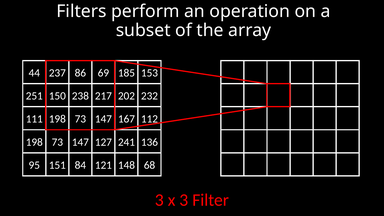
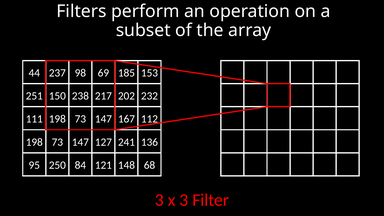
86: 86 -> 98
151: 151 -> 250
